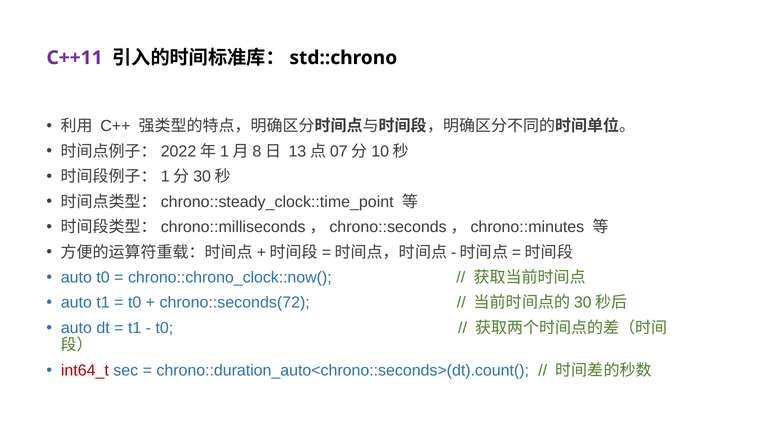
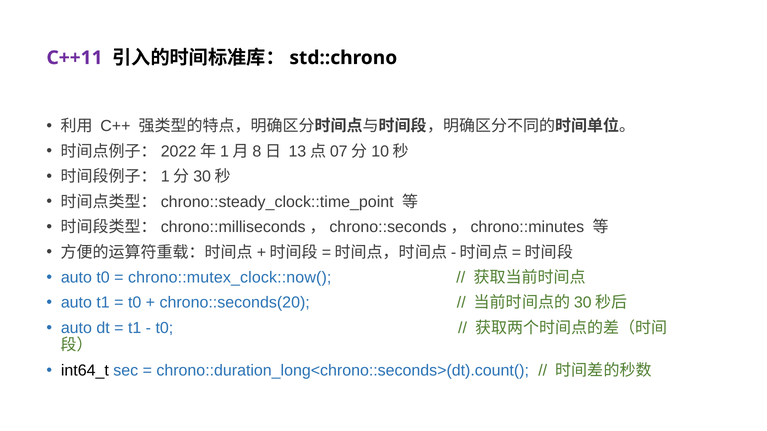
chrono::chrono_clock::now(: chrono::chrono_clock::now( -> chrono::mutex_clock::now(
chrono::seconds(72: chrono::seconds(72 -> chrono::seconds(20
int64_t colour: red -> black
chrono::duration_auto<chrono::seconds>(dt).count(: chrono::duration_auto<chrono::seconds>(dt).count( -> chrono::duration_long<chrono::seconds>(dt).count(
